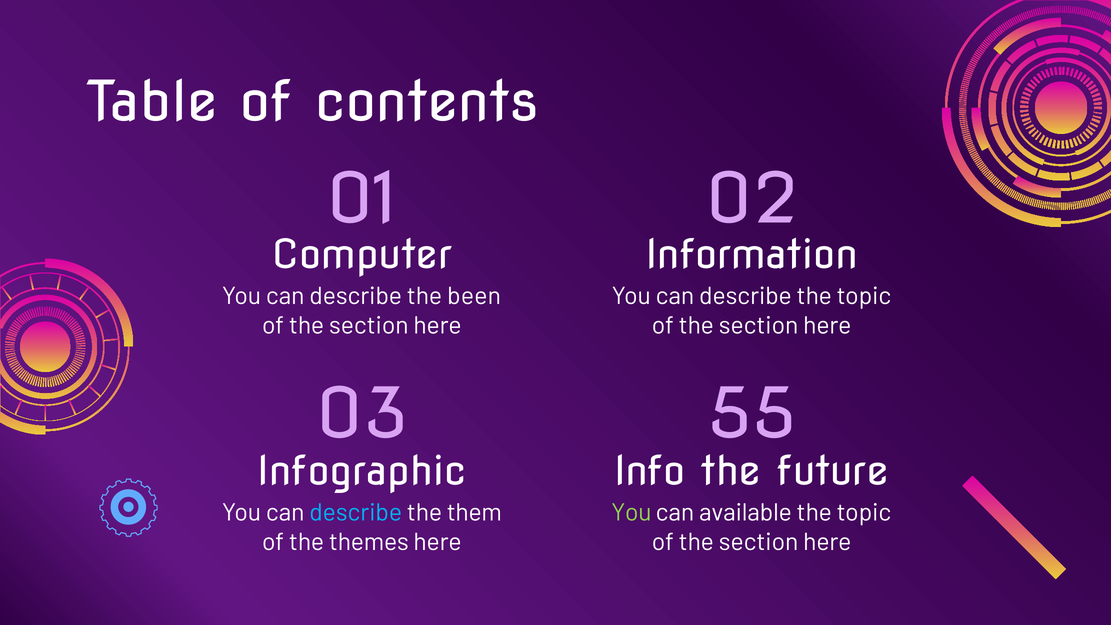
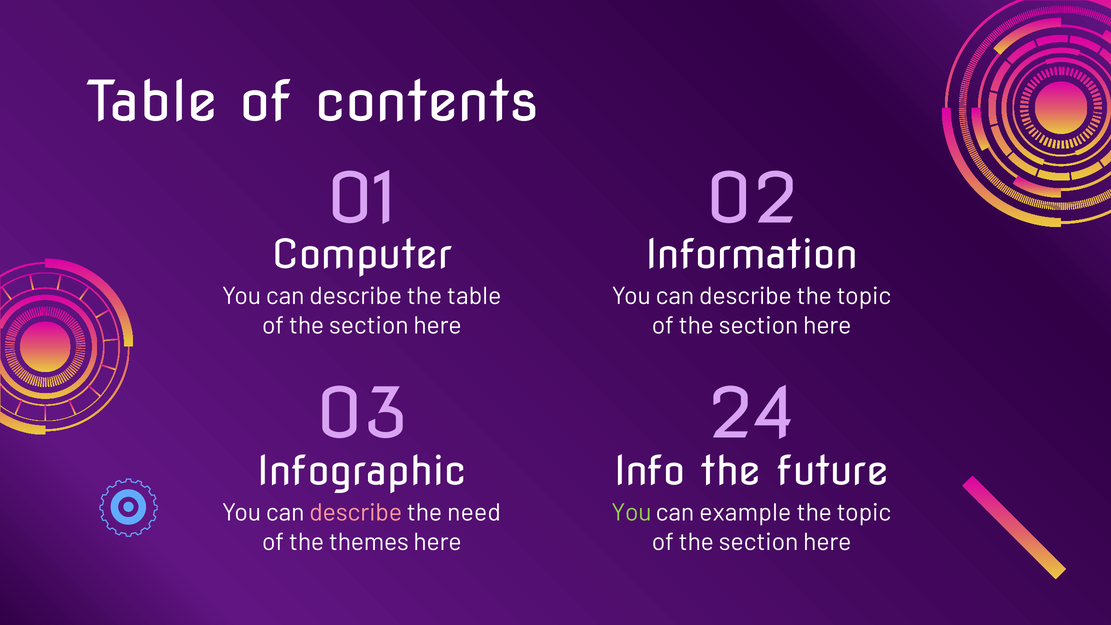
the been: been -> table
55: 55 -> 24
describe at (356, 512) colour: light blue -> pink
them: them -> need
available: available -> example
